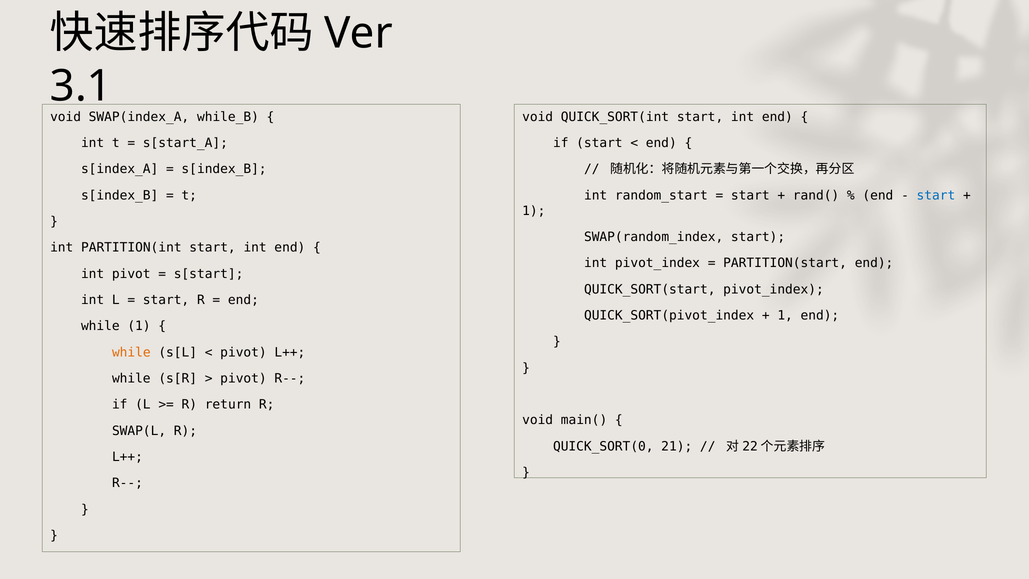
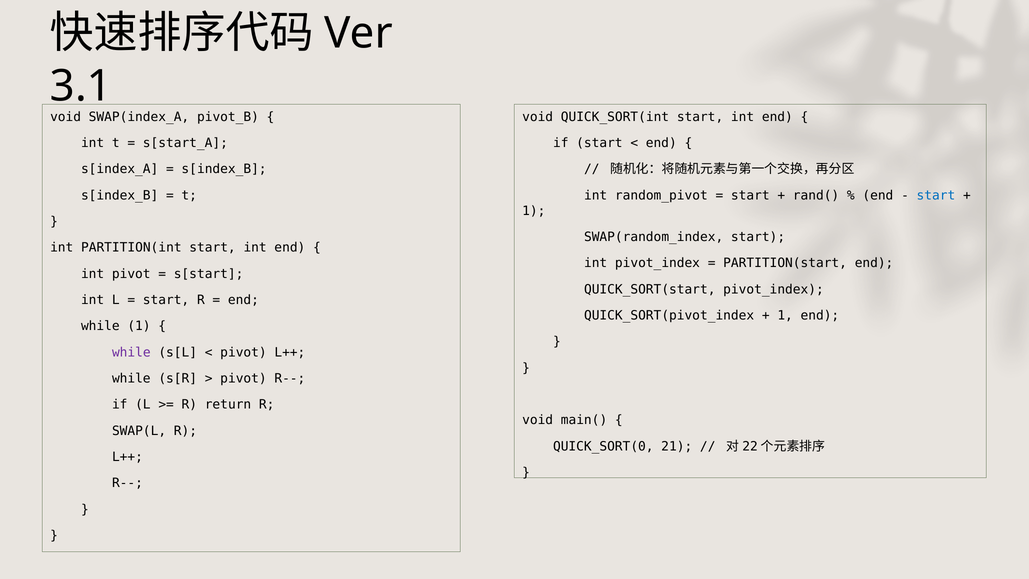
while_B: while_B -> pivot_B
random_start: random_start -> random_pivot
while at (131, 352) colour: orange -> purple
